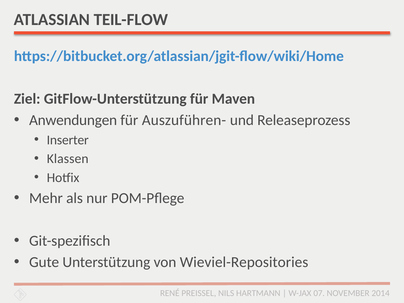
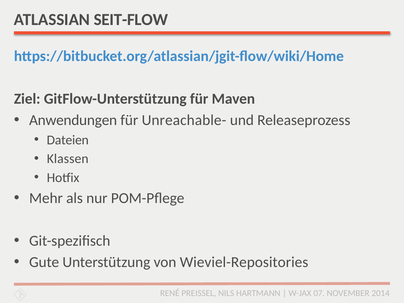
TEIL-FLOW: TEIL-FLOW -> SEIT-FLOW
Auszuführen-: Auszuführen- -> Unreachable-
Inserter: Inserter -> Dateien
